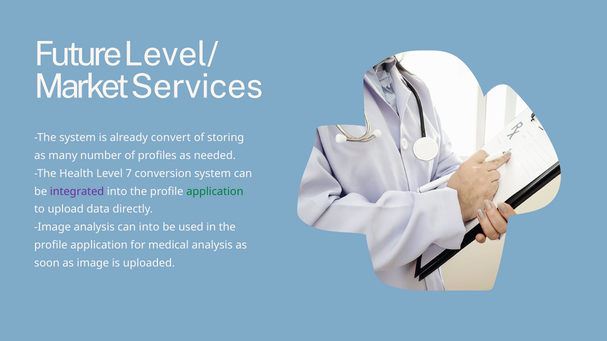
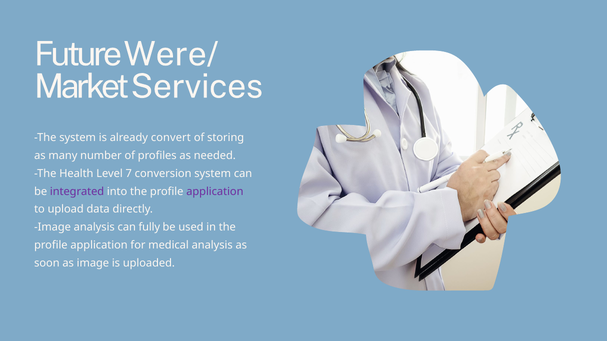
Level/: Level/ -> Were/
application at (215, 192) colour: green -> purple
can into: into -> fully
